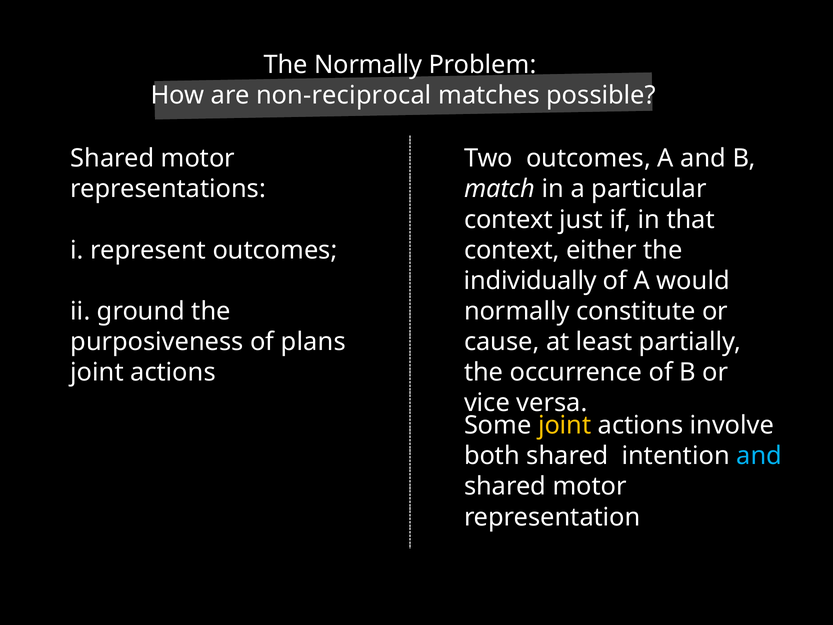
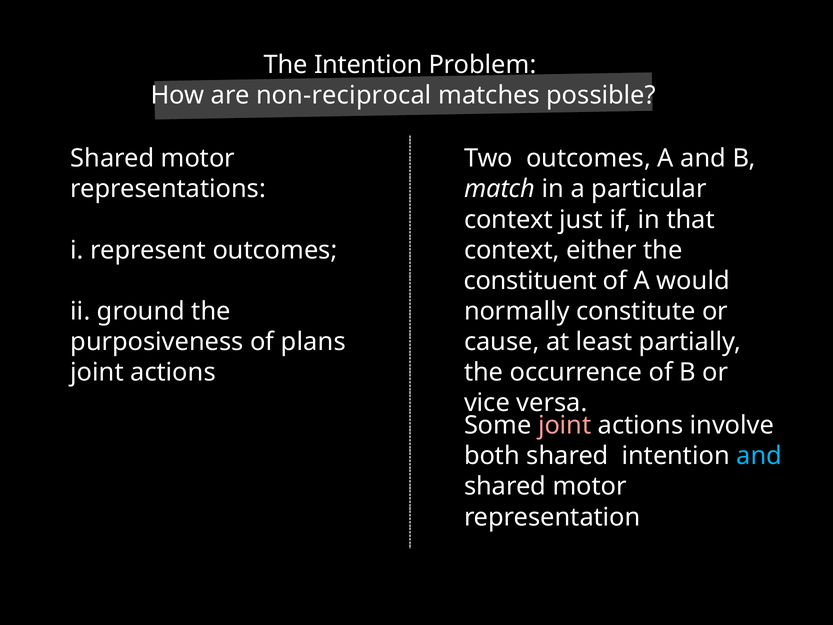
The Normally: Normally -> Intention
individually: individually -> constituent
joint at (565, 425) colour: yellow -> pink
